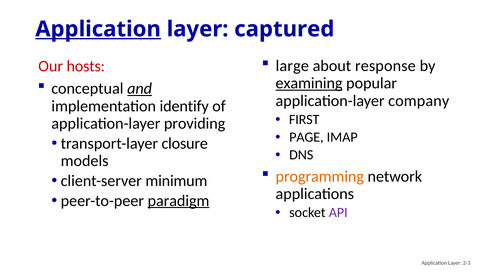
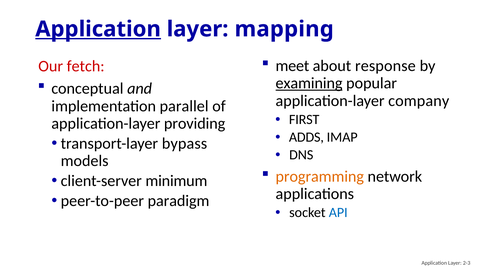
captured: captured -> mapping
large: large -> meet
hosts: hosts -> fetch
and underline: present -> none
identify: identify -> parallel
PAGE: PAGE -> ADDS
closure: closure -> bypass
paradigm underline: present -> none
API colour: purple -> blue
